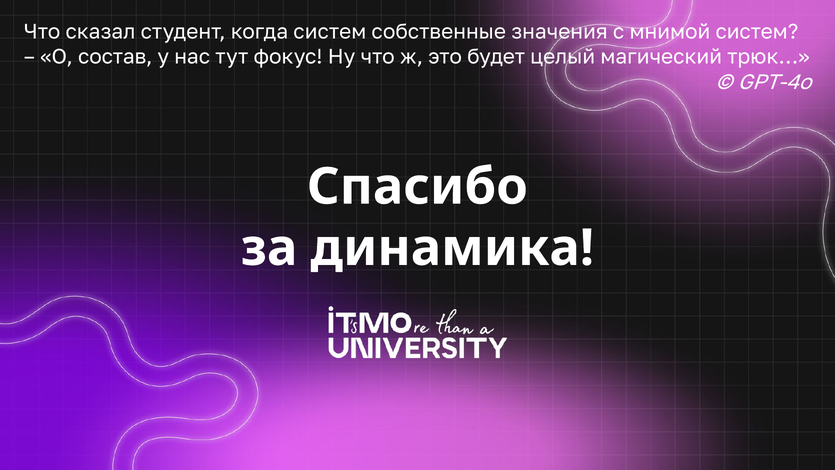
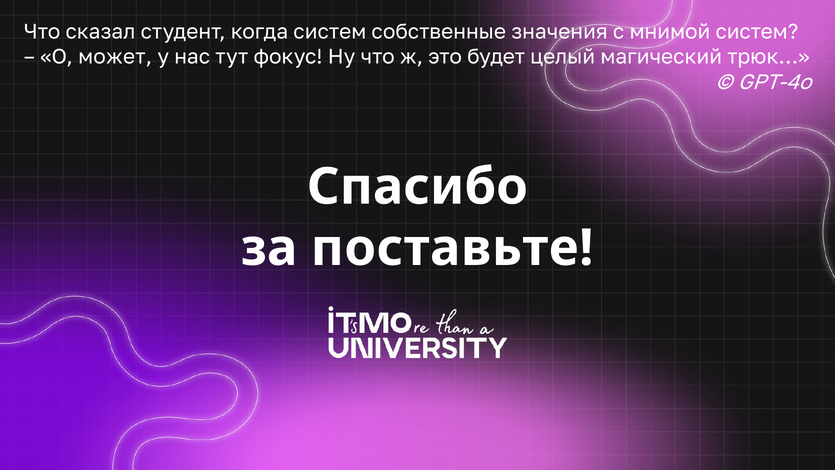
состав: состав -> может
динамика: динамика -> поставьте
